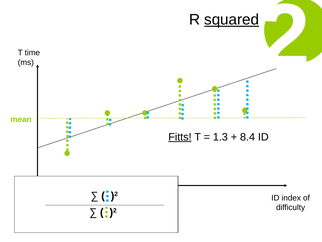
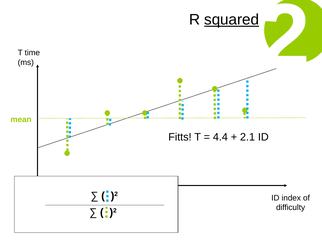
Fitts underline: present -> none
1.3: 1.3 -> 4.4
8.4: 8.4 -> 2.1
